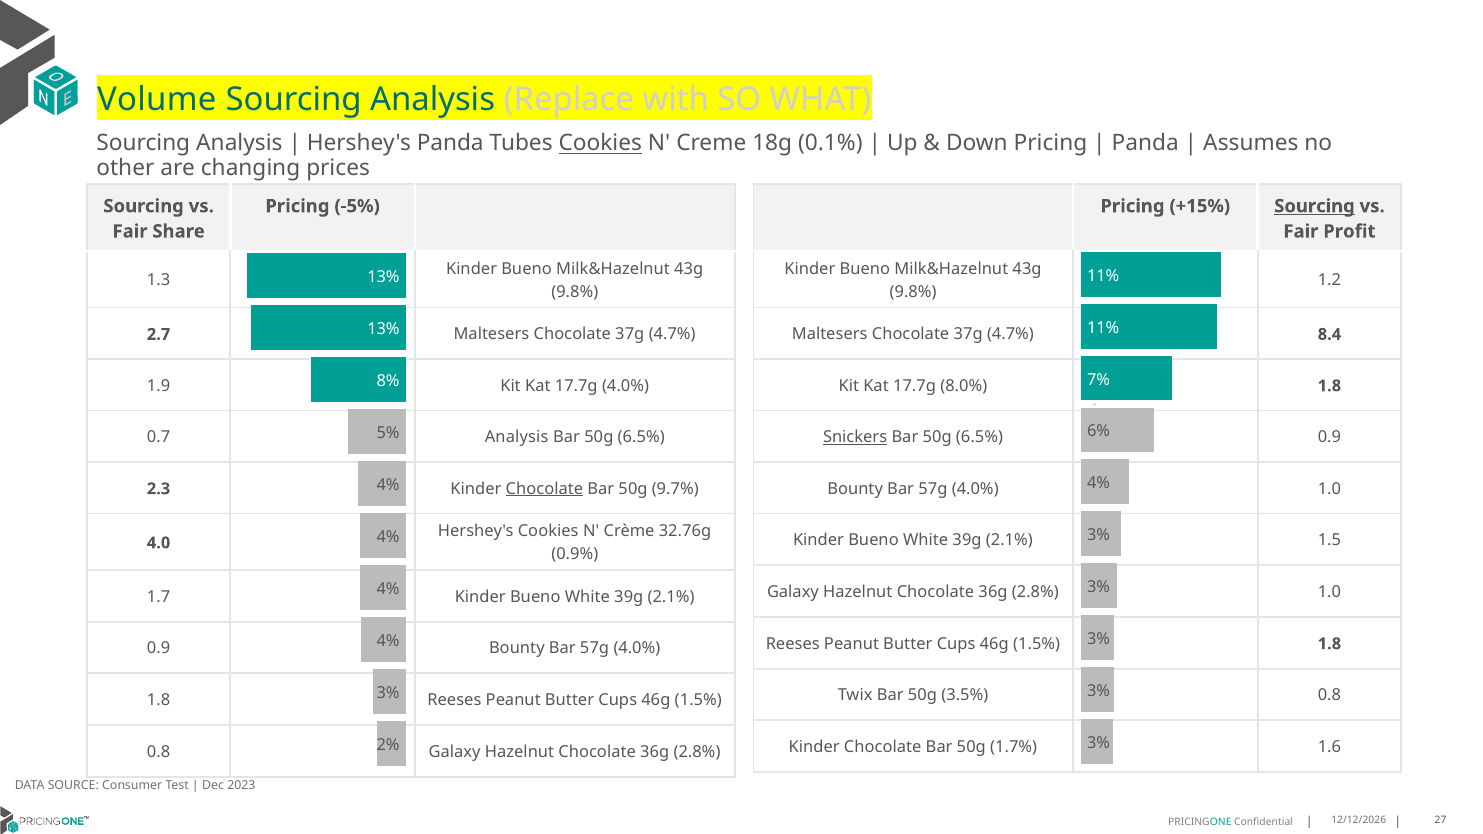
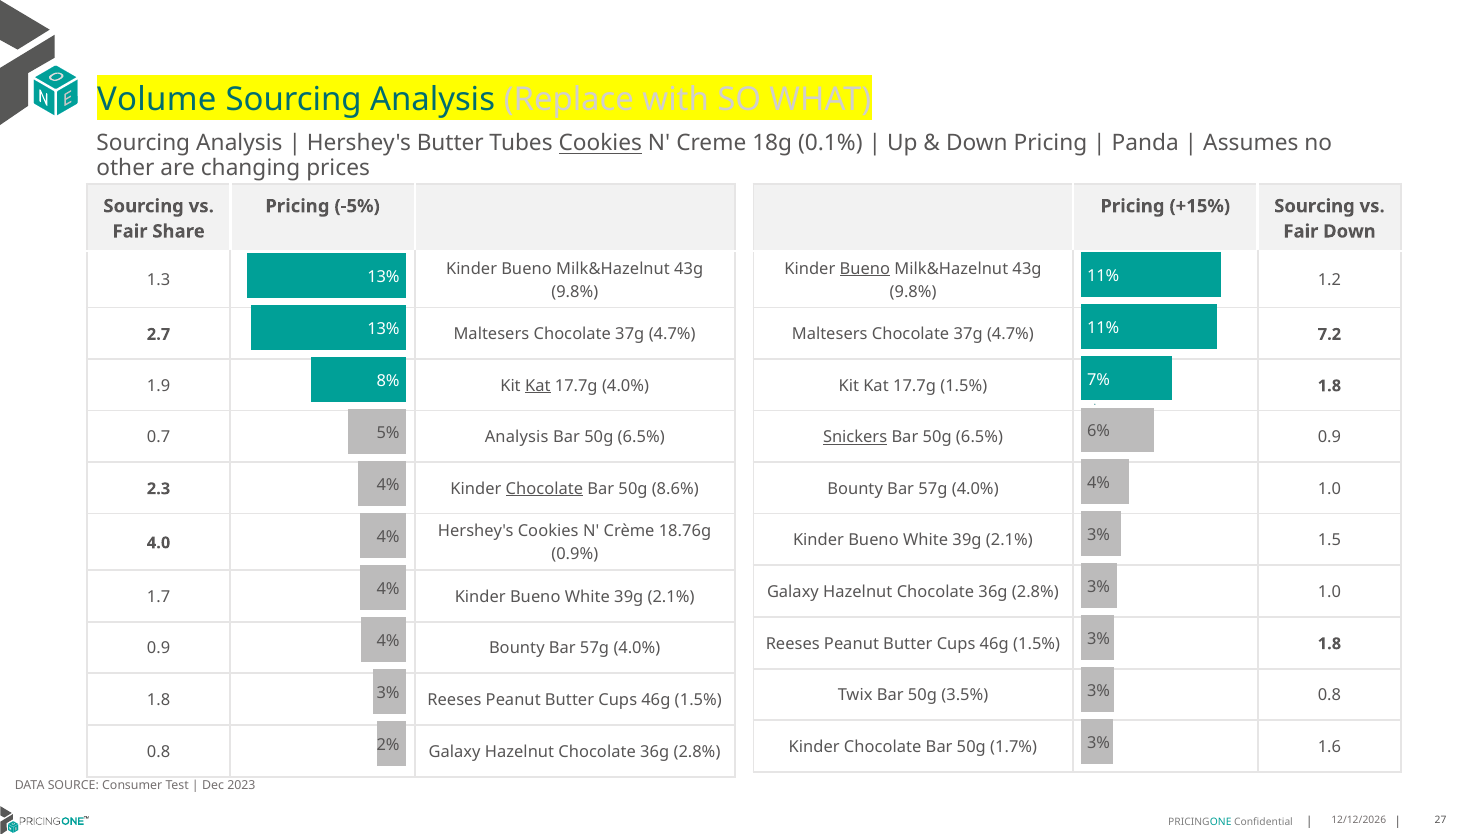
Hershey's Panda: Panda -> Butter
Sourcing at (1315, 206) underline: present -> none
Fair Profit: Profit -> Down
Bueno at (865, 269) underline: none -> present
8.4: 8.4 -> 7.2
Kat at (538, 386) underline: none -> present
17.7g 8.0%: 8.0% -> 1.5%
9.7%: 9.7% -> 8.6%
32.76g: 32.76g -> 18.76g
